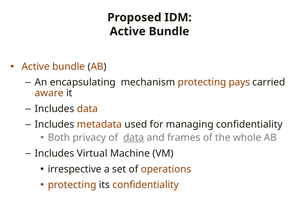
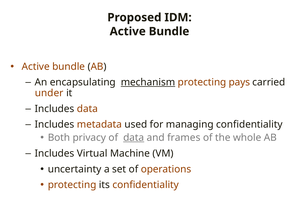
mechanism underline: none -> present
aware: aware -> under
irrespective: irrespective -> uncertainty
